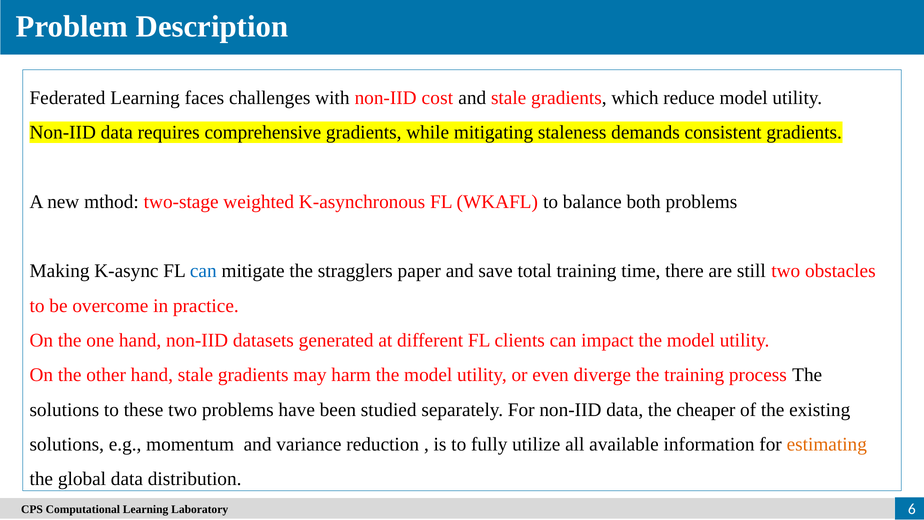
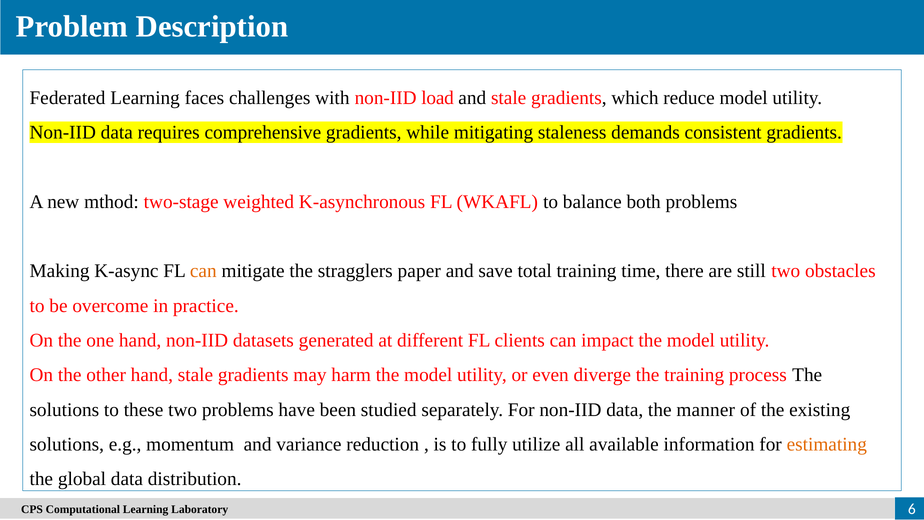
cost: cost -> load
can at (203, 271) colour: blue -> orange
cheaper: cheaper -> manner
